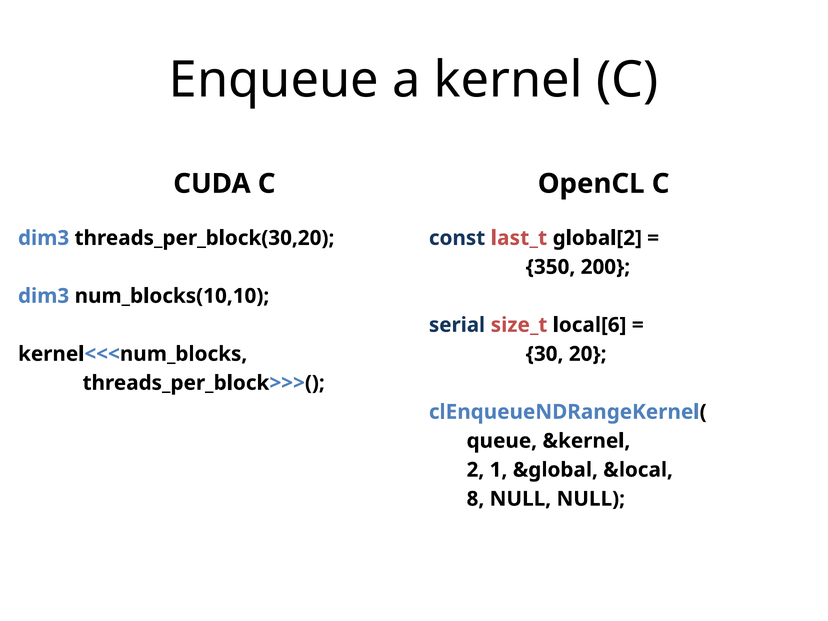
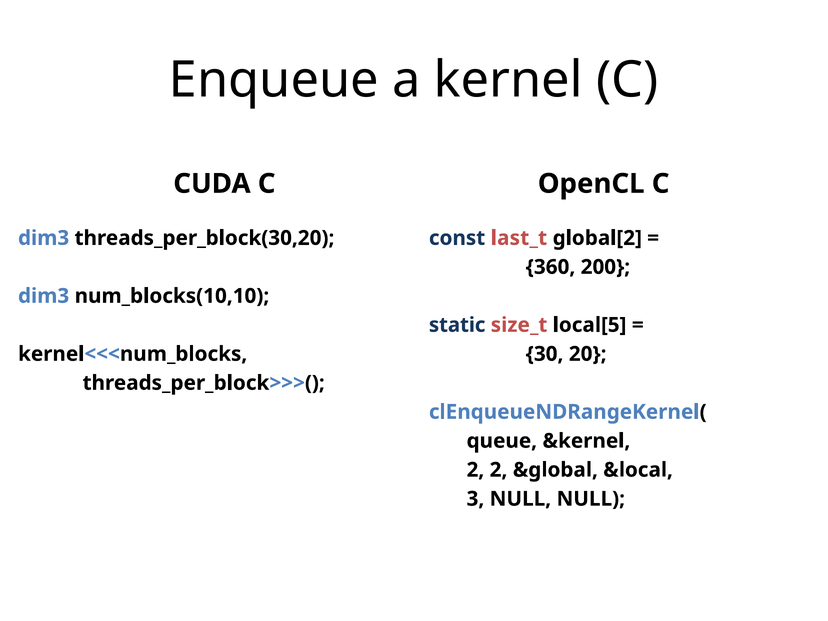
350: 350 -> 360
serial: serial -> static
local[6: local[6 -> local[5
2 1: 1 -> 2
8: 8 -> 3
